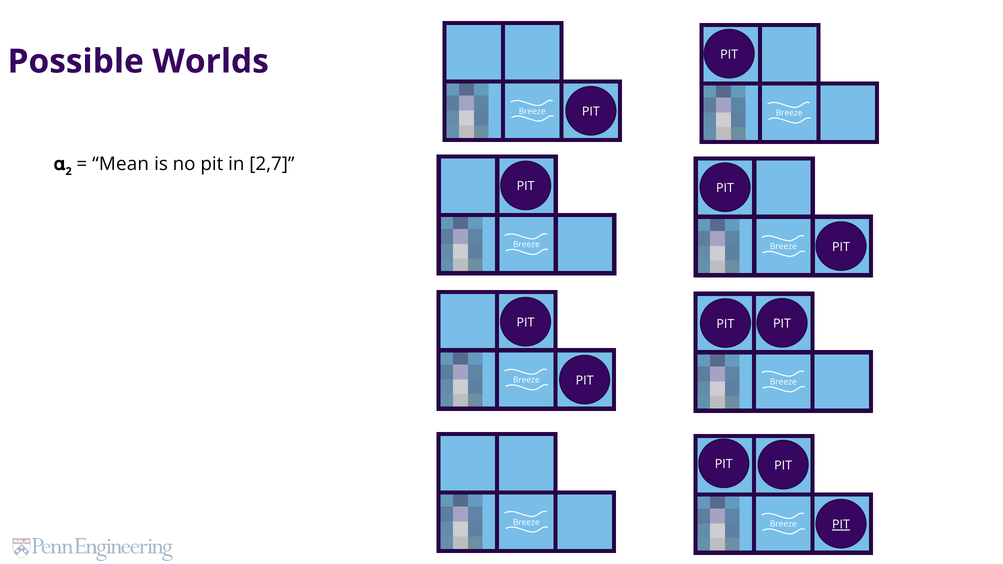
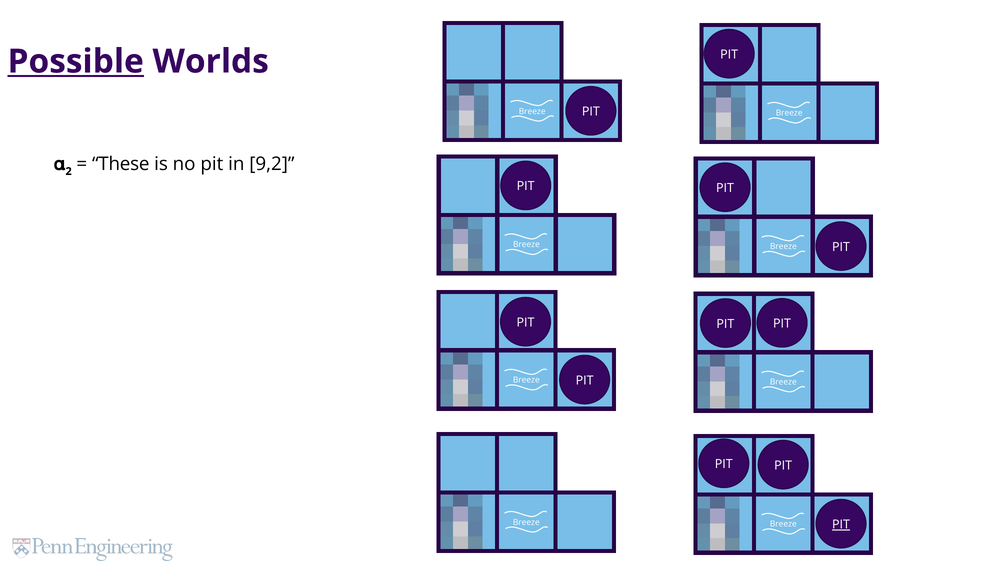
Possible underline: none -> present
Mean: Mean -> These
2,7: 2,7 -> 9,2
